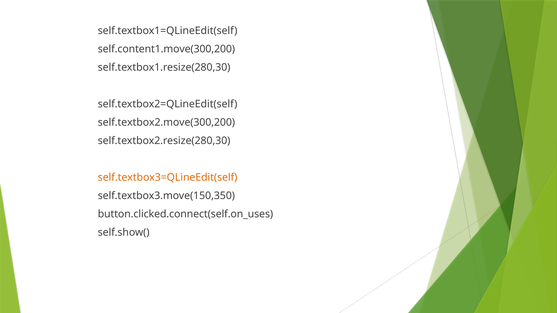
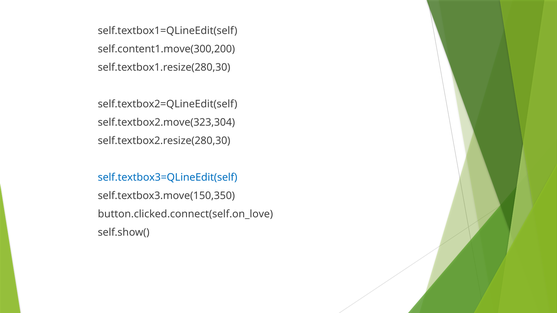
self.textbox2.move(300,200: self.textbox2.move(300,200 -> self.textbox2.move(323,304
self.textbox3=QLineEdit(self colour: orange -> blue
button.clicked.connect(self.on_uses: button.clicked.connect(self.on_uses -> button.clicked.connect(self.on_love
